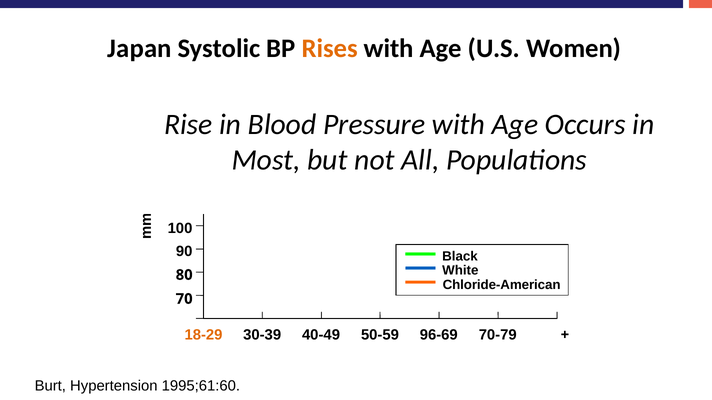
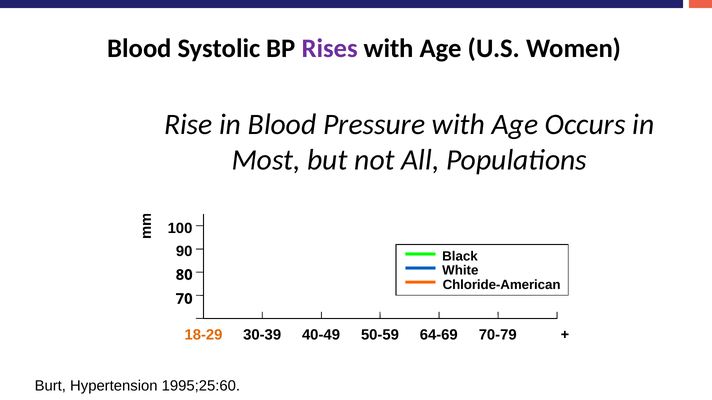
Japan at (140, 48): Japan -> Blood
Rises colour: orange -> purple
96-69: 96-69 -> 64-69
1995;61:60: 1995;61:60 -> 1995;25:60
